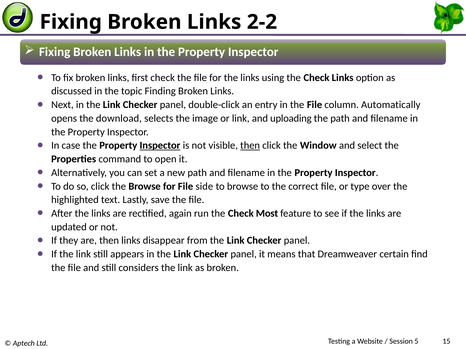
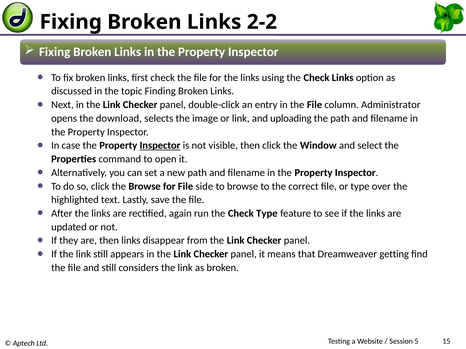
Automatically: Automatically -> Administrator
then at (250, 146) underline: present -> none
Check Most: Most -> Type
certain: certain -> getting
